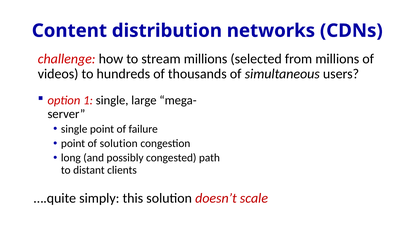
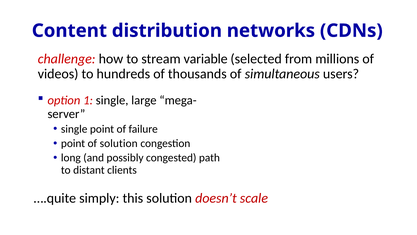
stream millions: millions -> variable
